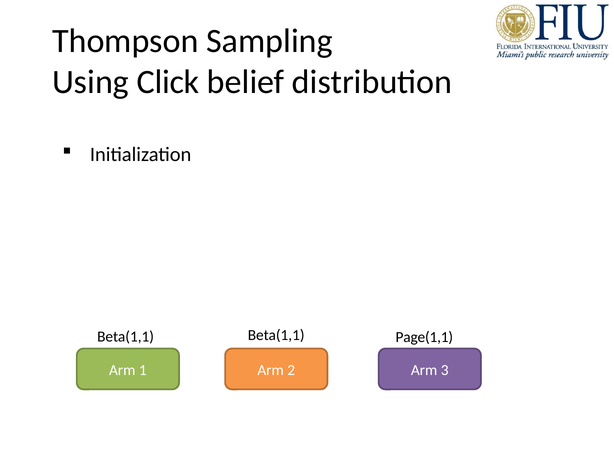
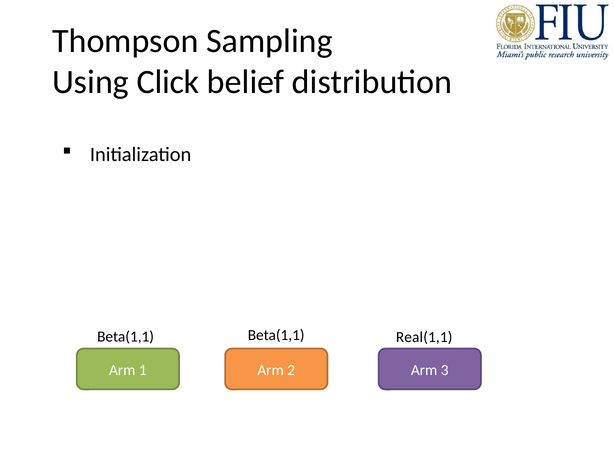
Page(1,1: Page(1,1 -> Real(1,1
